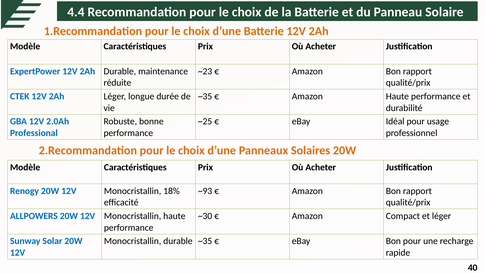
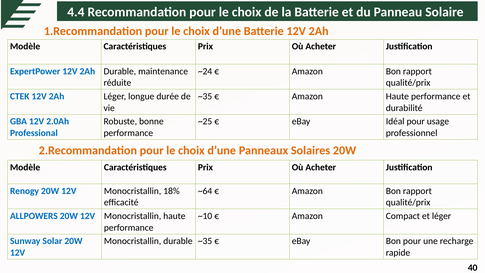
~23: ~23 -> ~24
~93: ~93 -> ~64
~30: ~30 -> ~10
